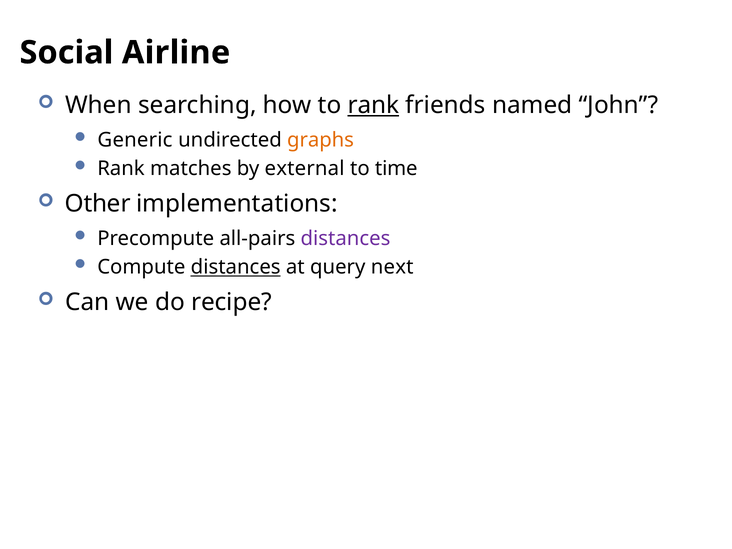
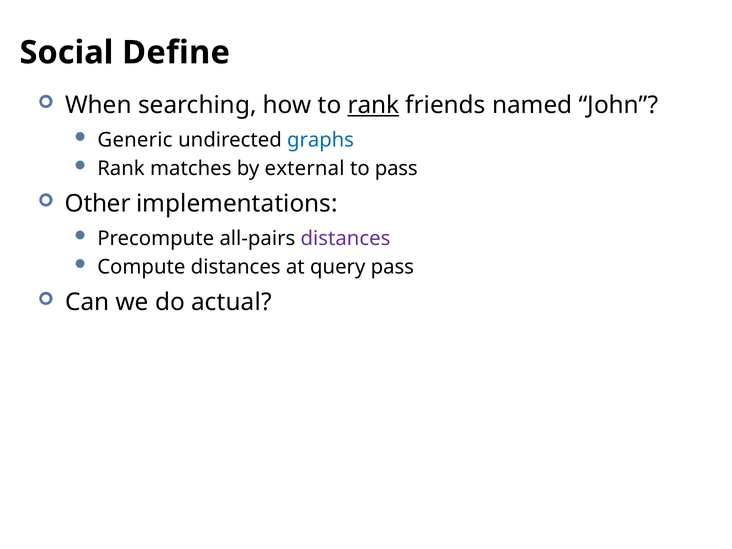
Airline: Airline -> Define
graphs colour: orange -> blue
to time: time -> pass
distances at (236, 267) underline: present -> none
query next: next -> pass
recipe: recipe -> actual
